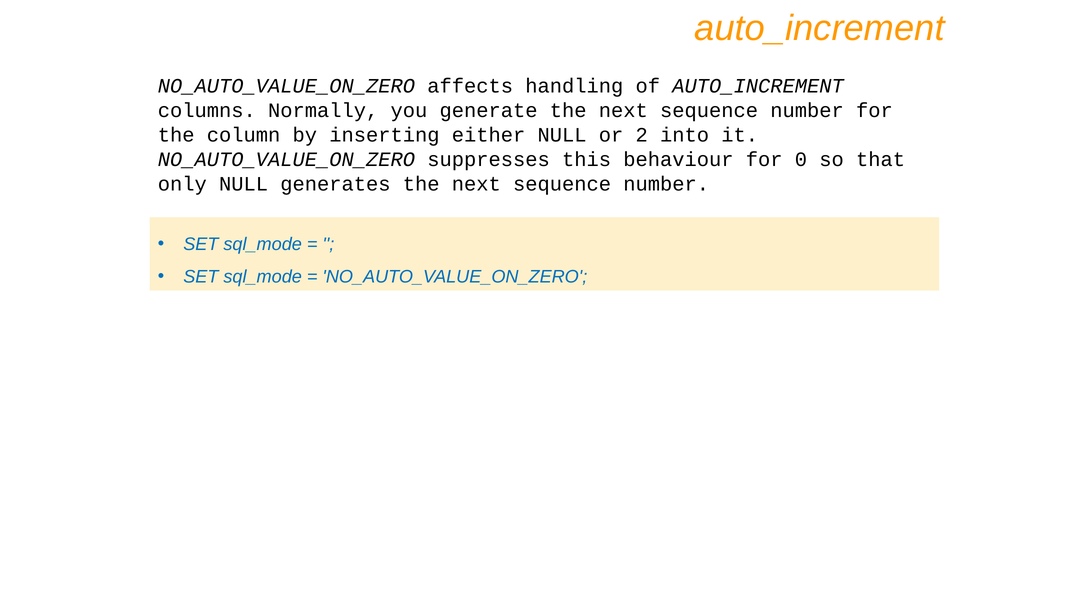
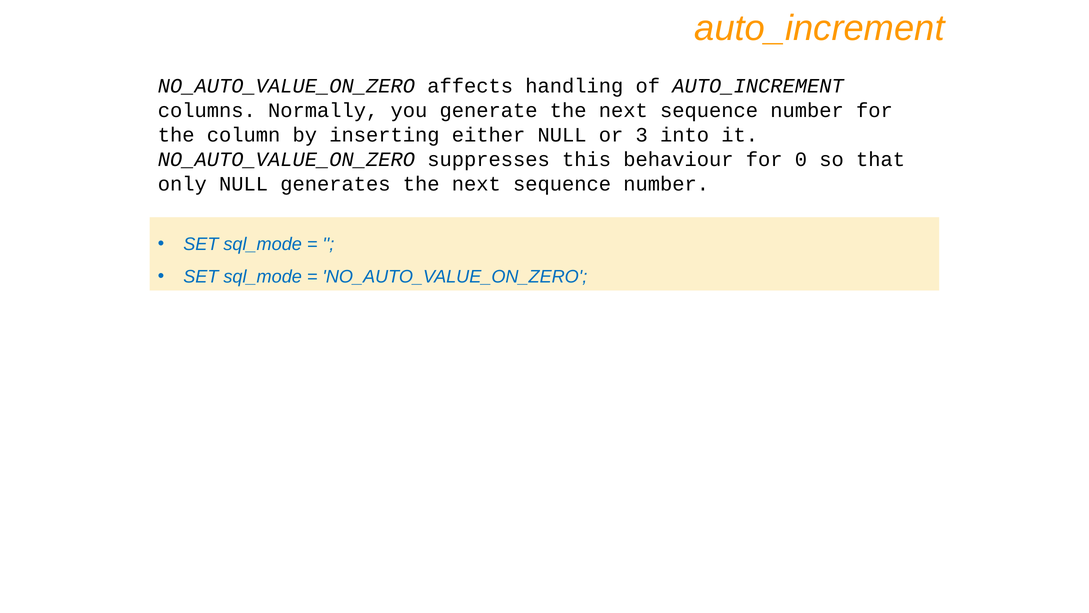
2: 2 -> 3
